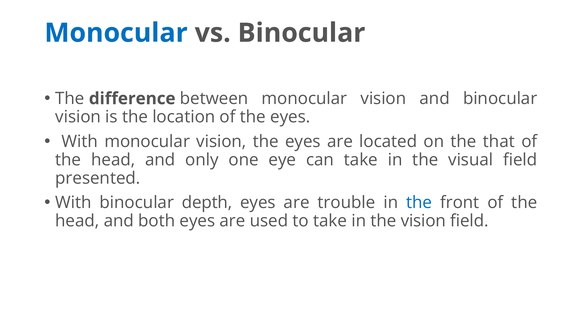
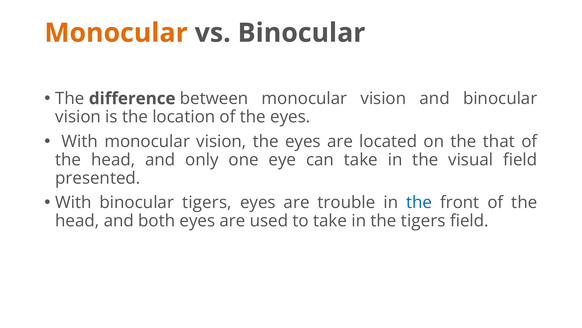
Monocular at (116, 33) colour: blue -> orange
binocular depth: depth -> tigers
the vision: vision -> tigers
